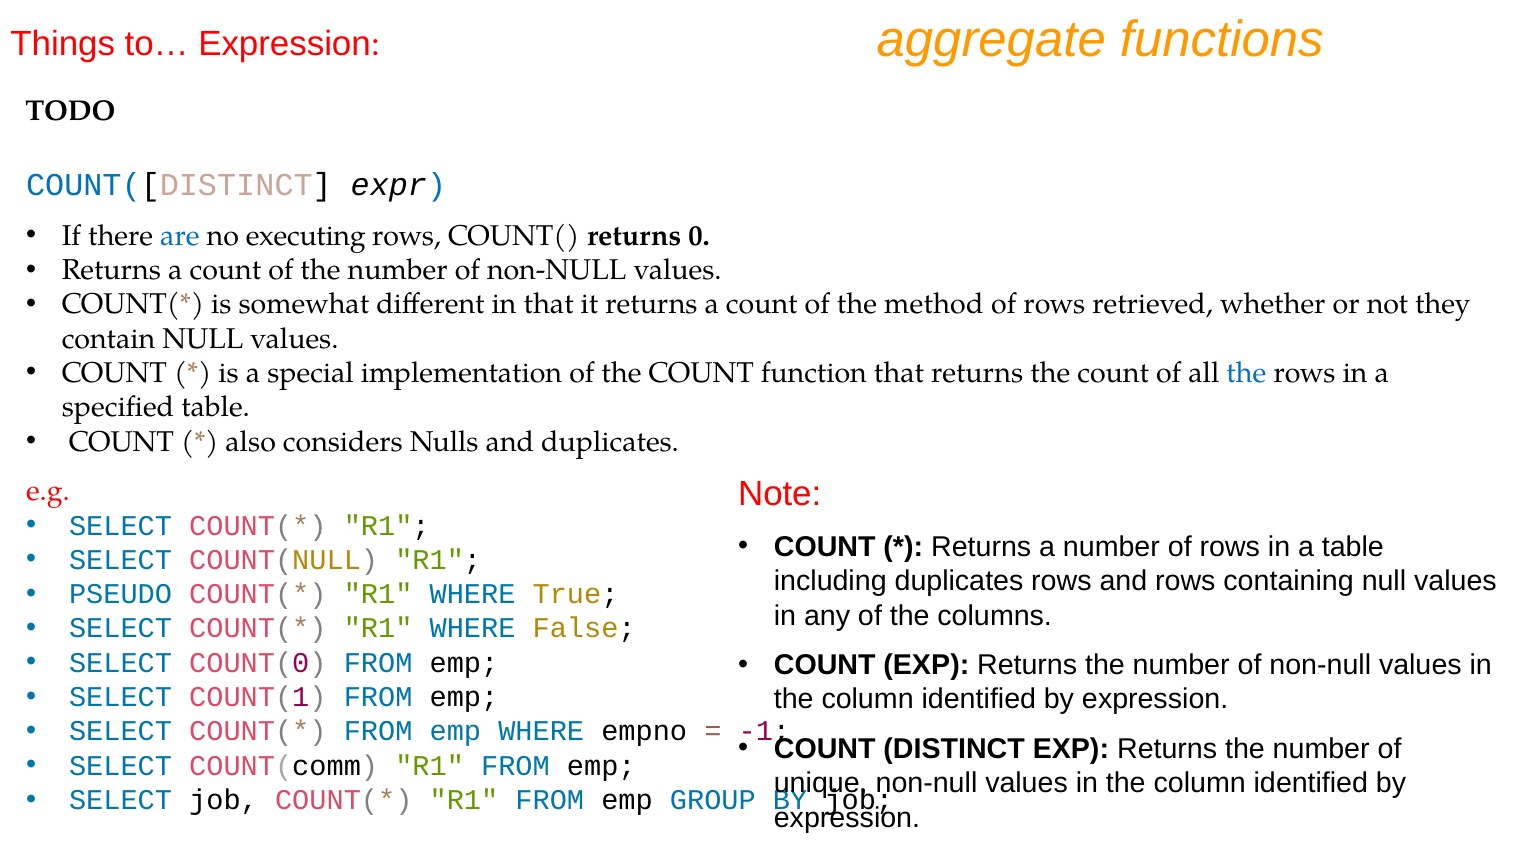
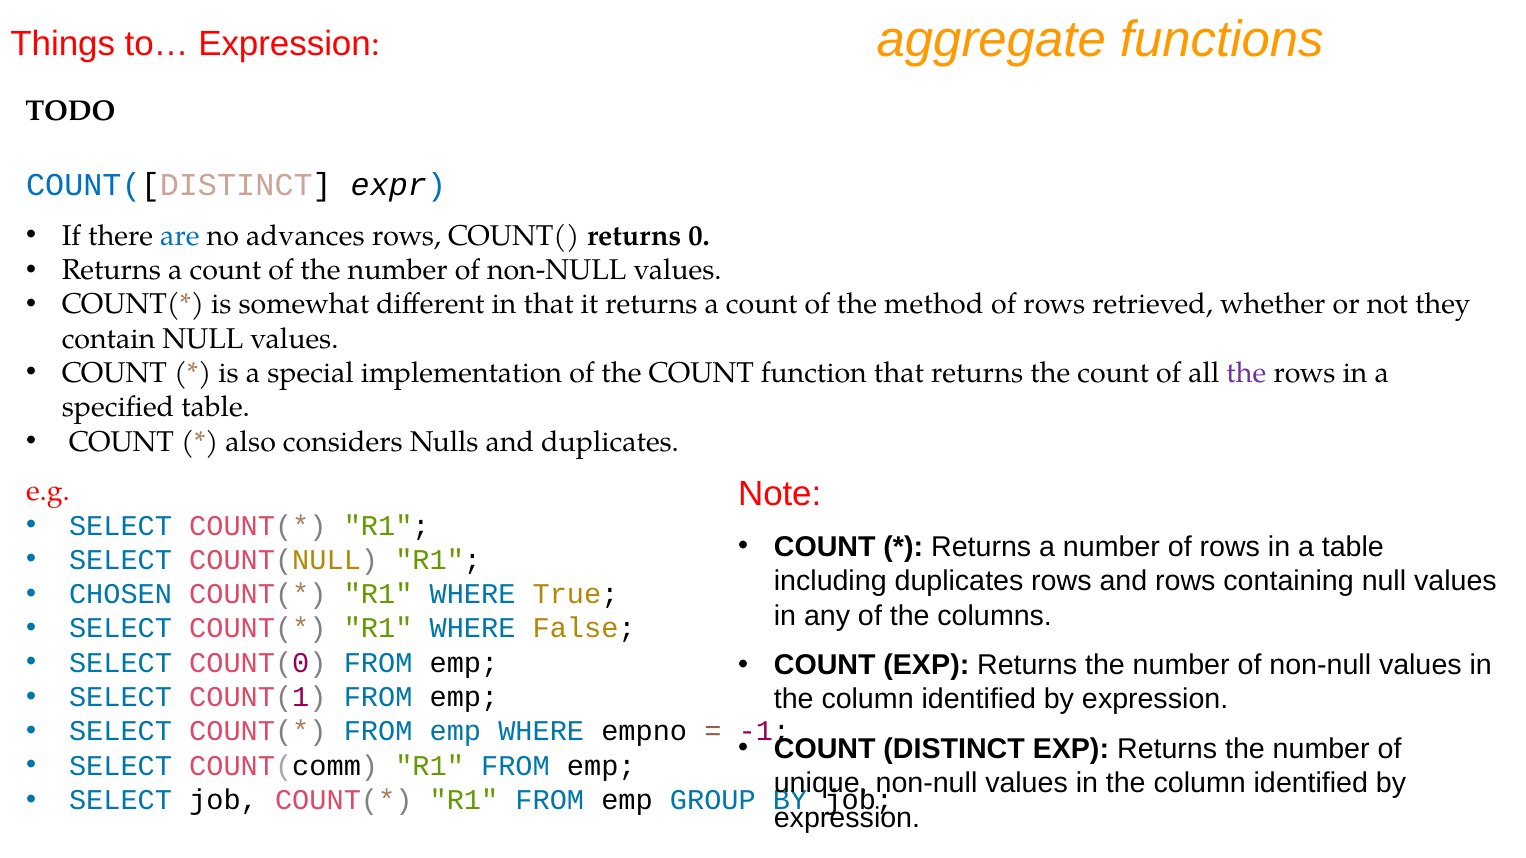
executing: executing -> advances
the at (1246, 373) colour: blue -> purple
PSEUDO: PSEUDO -> CHOSEN
